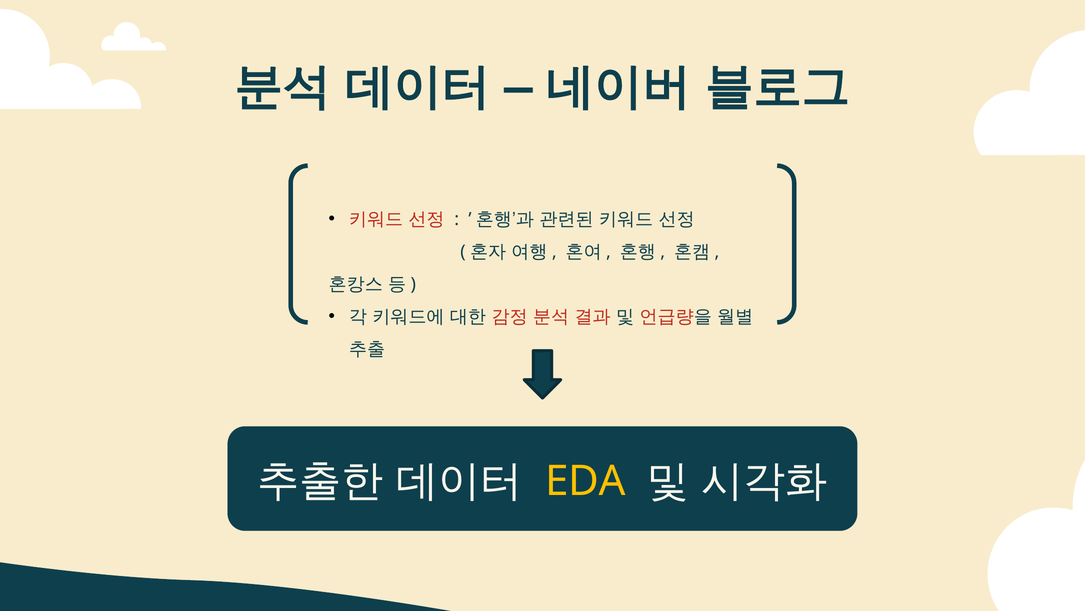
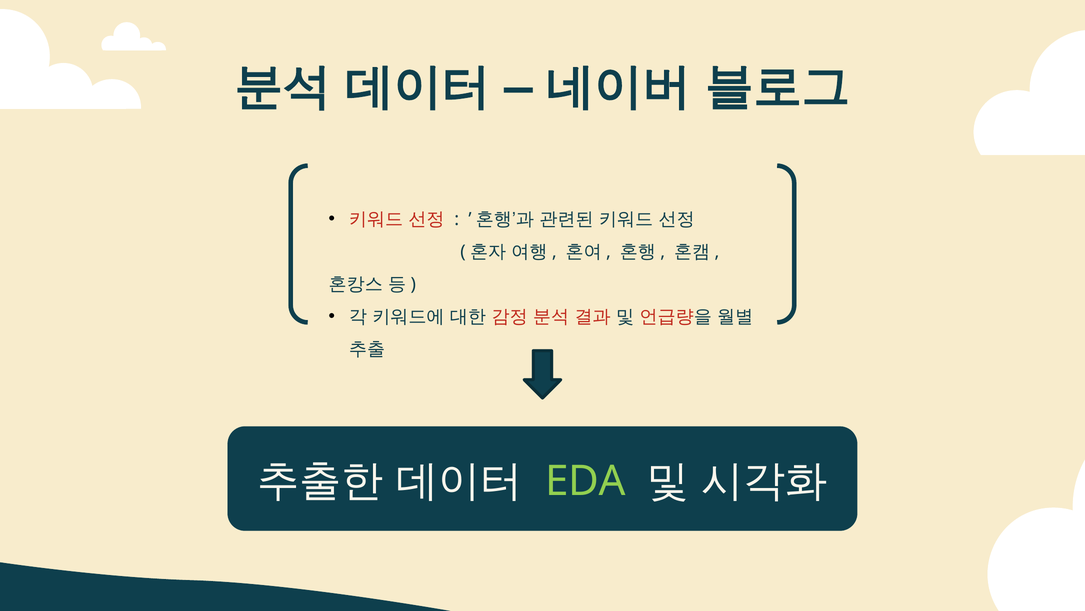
EDA colour: yellow -> light green
